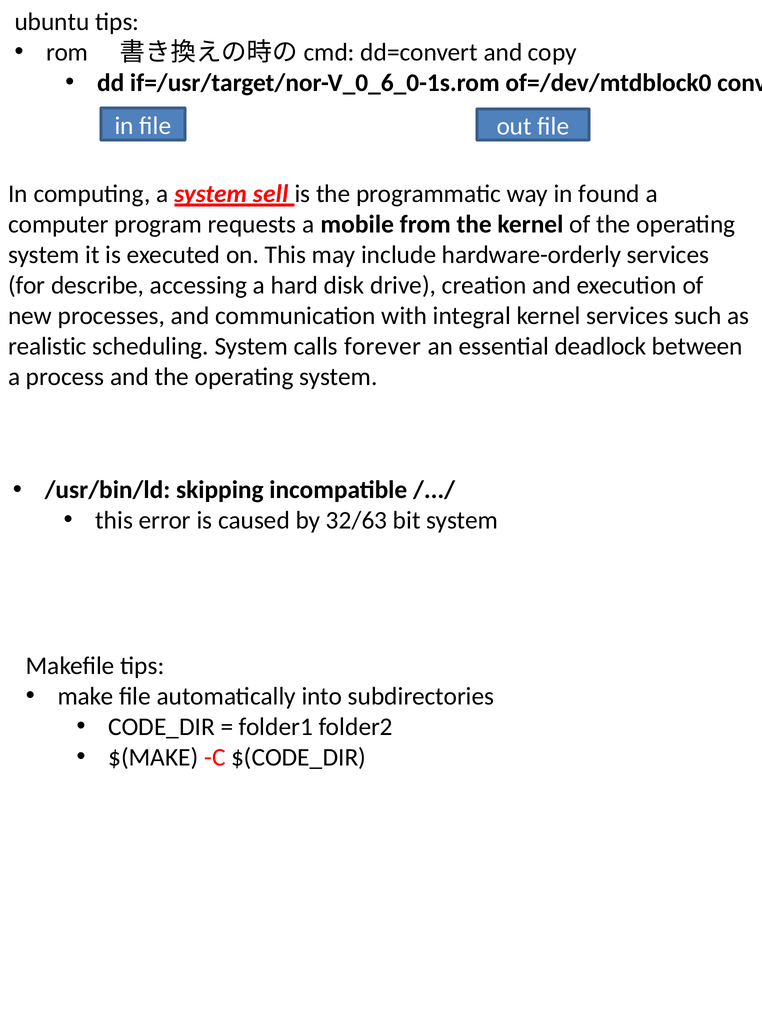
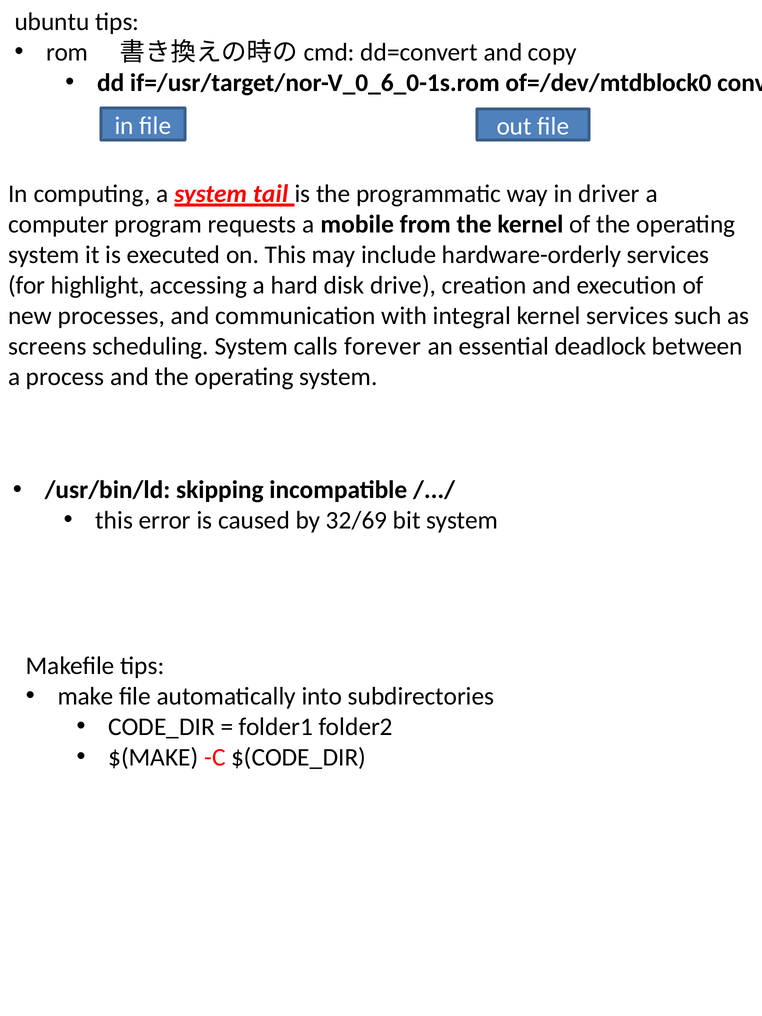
sell: sell -> tail
found: found -> driver
describe: describe -> highlight
realistic: realistic -> screens
32/63: 32/63 -> 32/69
